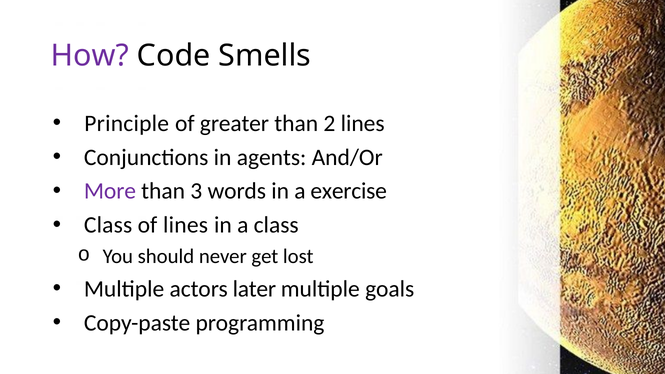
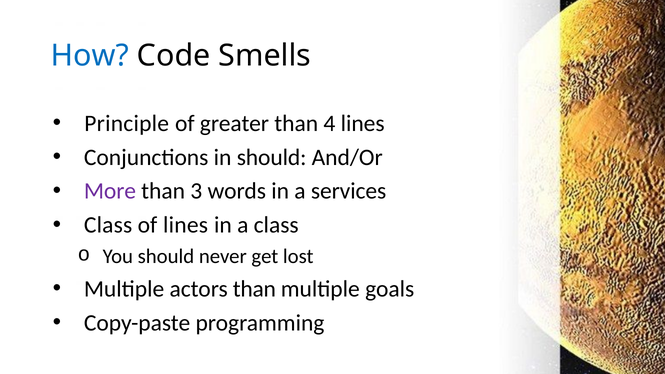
How colour: purple -> blue
2: 2 -> 4
in agents: agents -> should
exercise: exercise -> services
actors later: later -> than
